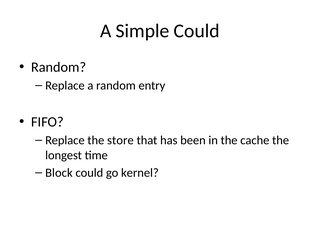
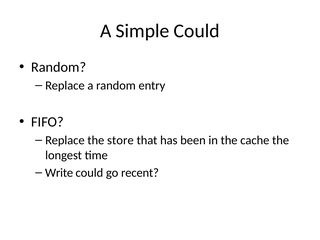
Block: Block -> Write
kernel: kernel -> recent
